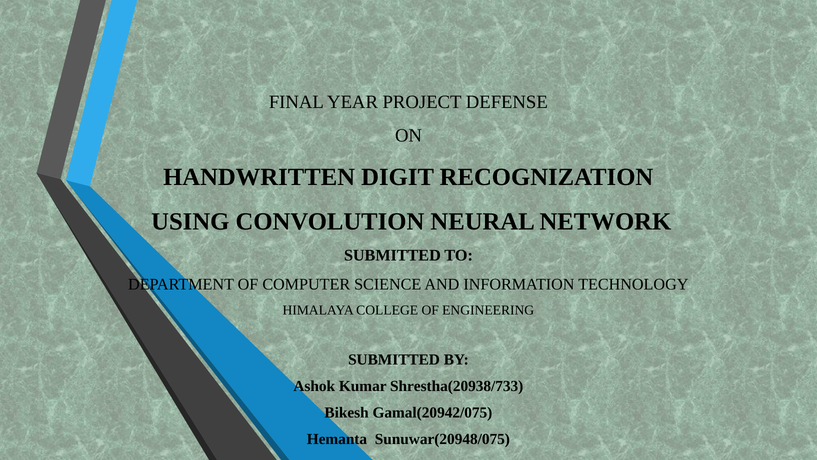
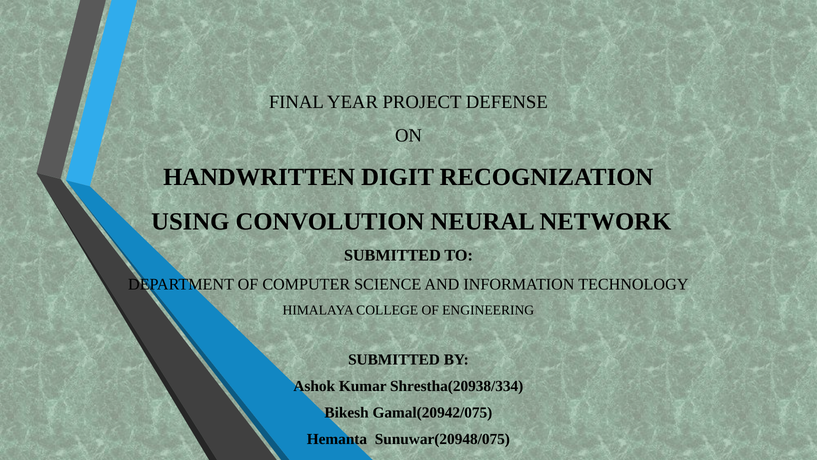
Shrestha(20938/733: Shrestha(20938/733 -> Shrestha(20938/334
